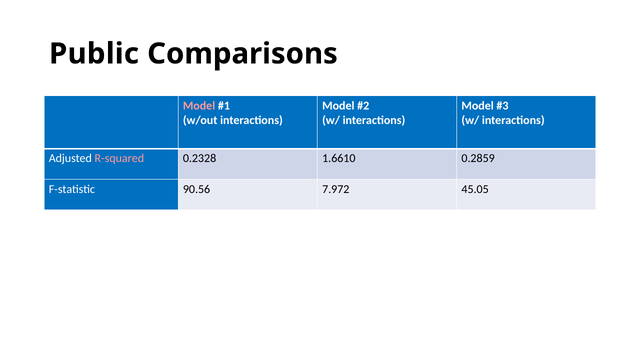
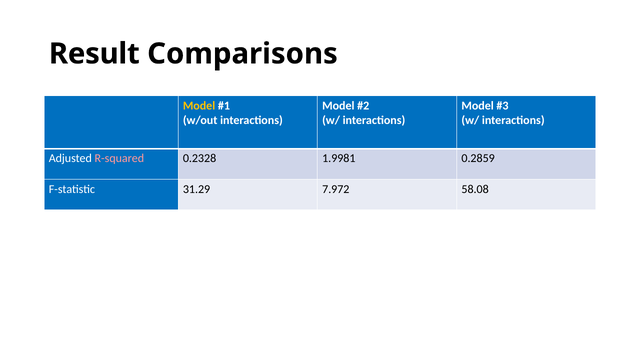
Public: Public -> Result
Model at (199, 106) colour: pink -> yellow
1.6610: 1.6610 -> 1.9981
90.56: 90.56 -> 31.29
45.05: 45.05 -> 58.08
